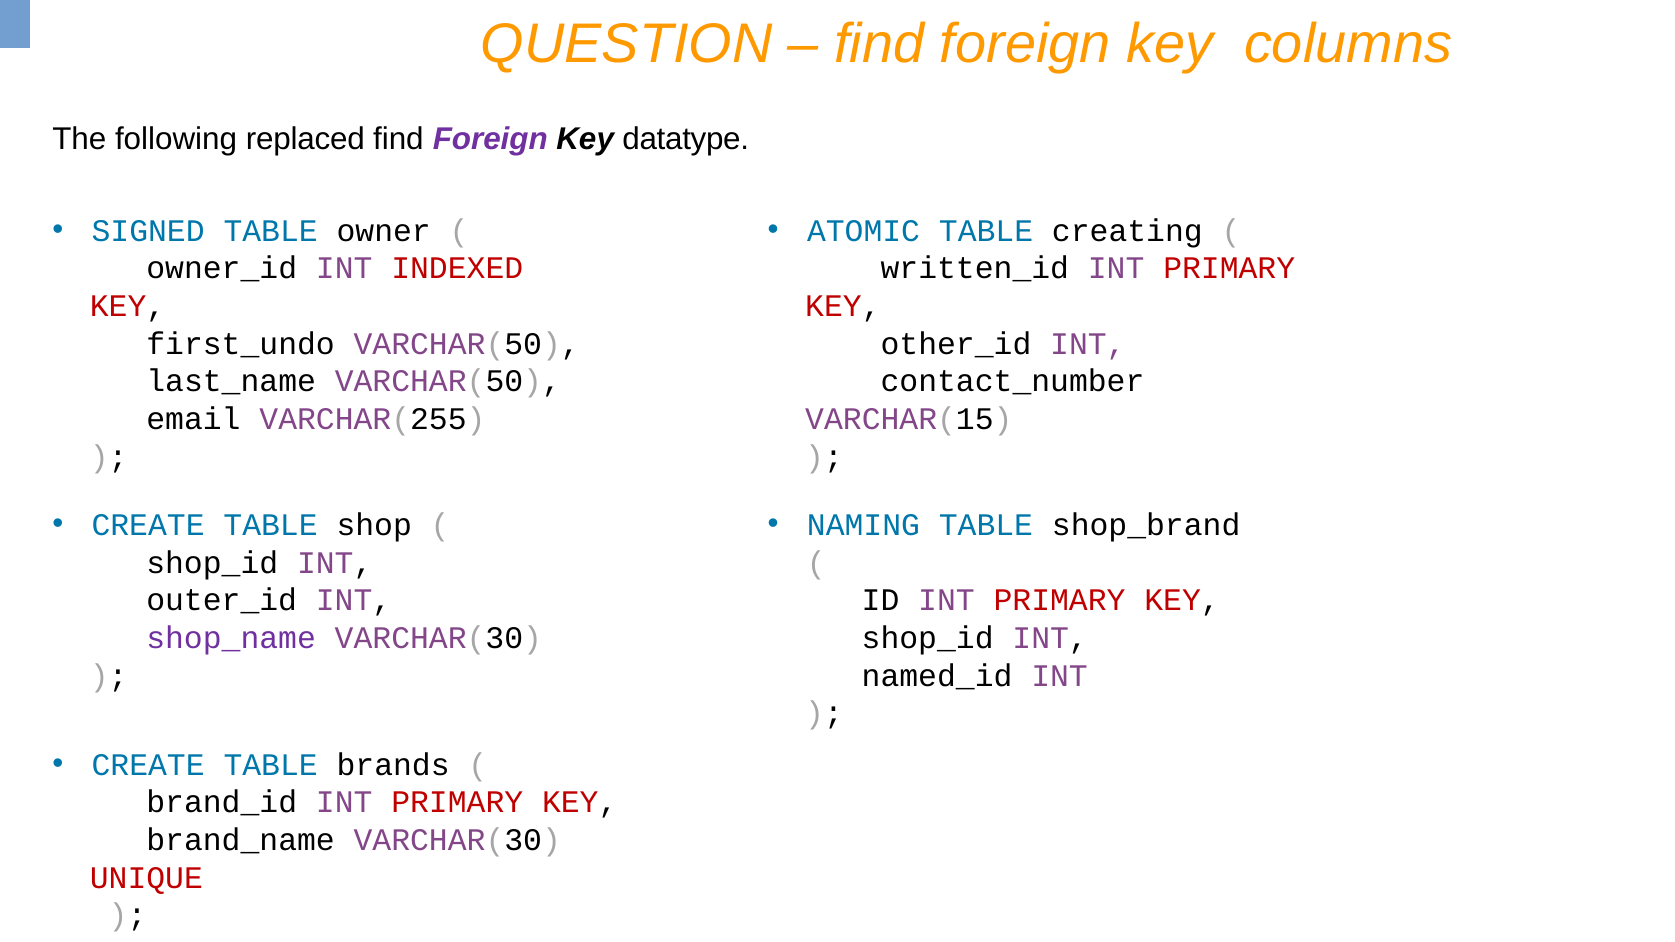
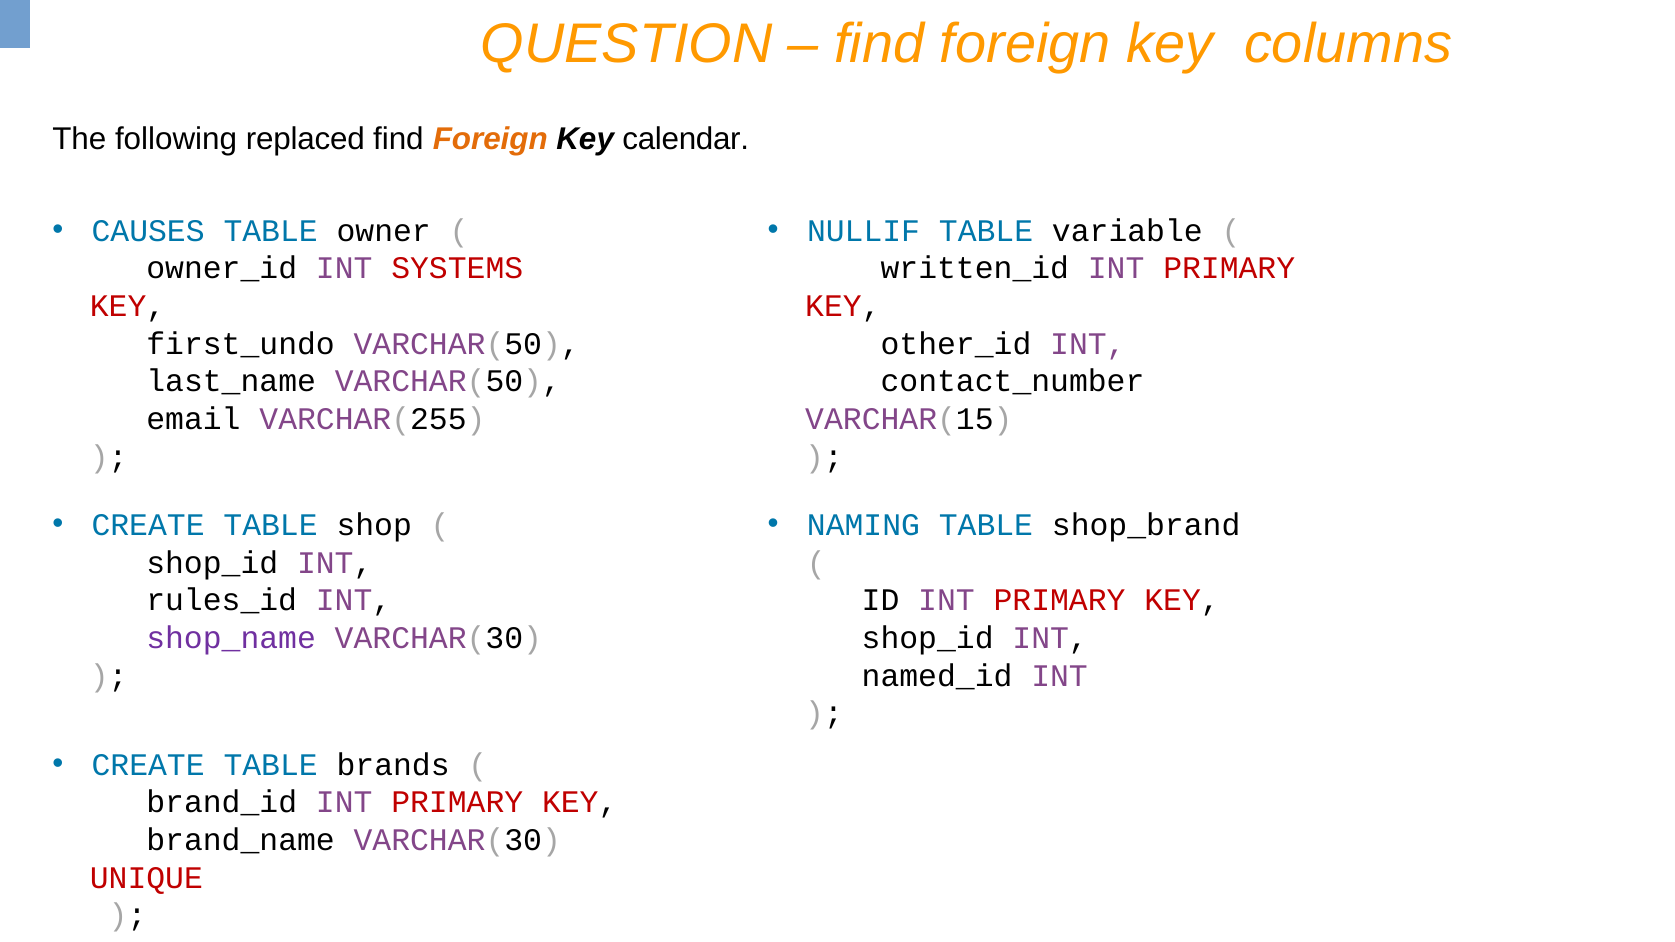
Foreign at (490, 140) colour: purple -> orange
datatype: datatype -> calendar
SIGNED: SIGNED -> CAUSES
ATOMIC: ATOMIC -> NULLIF
creating: creating -> variable
INDEXED: INDEXED -> SYSTEMS
outer_id: outer_id -> rules_id
